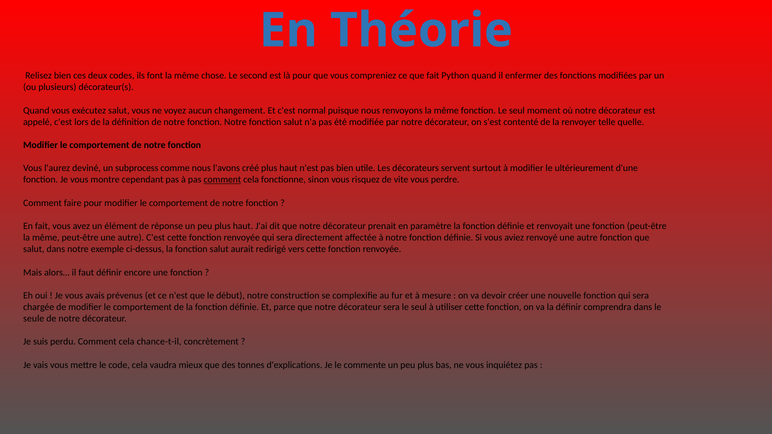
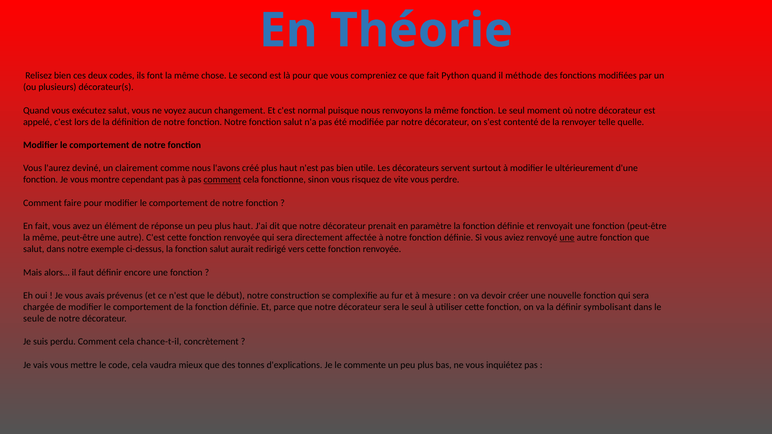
enfermer: enfermer -> méthode
subprocess: subprocess -> clairement
une at (567, 238) underline: none -> present
comprendra: comprendra -> symbolisant
